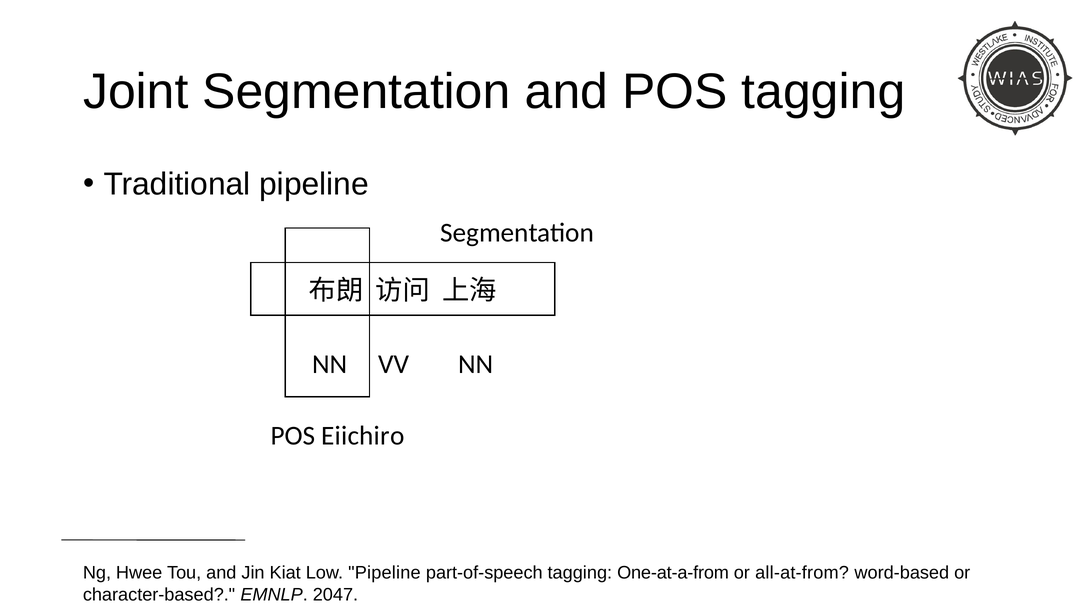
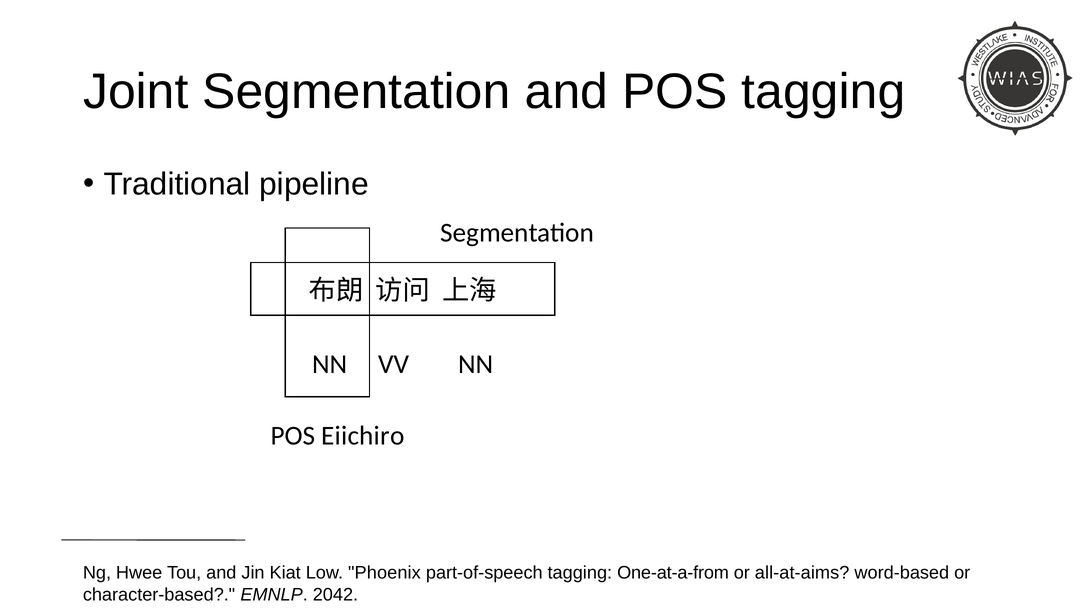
Low Pipeline: Pipeline -> Phoenix
all-at-from: all-at-from -> all-at-aims
2047: 2047 -> 2042
